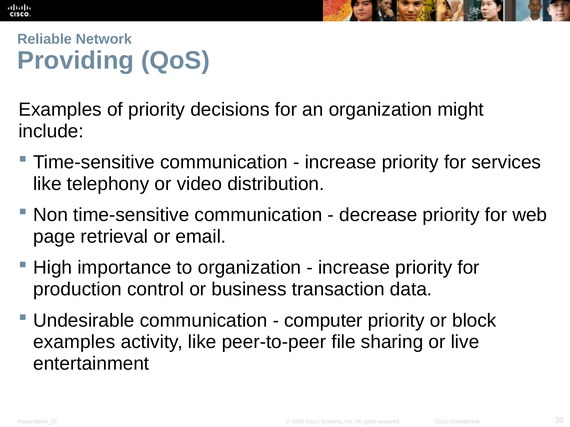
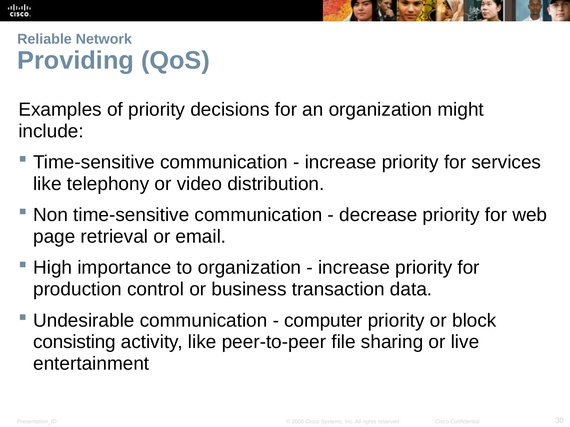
examples at (74, 342): examples -> consisting
